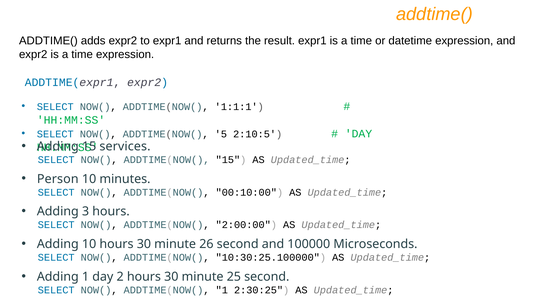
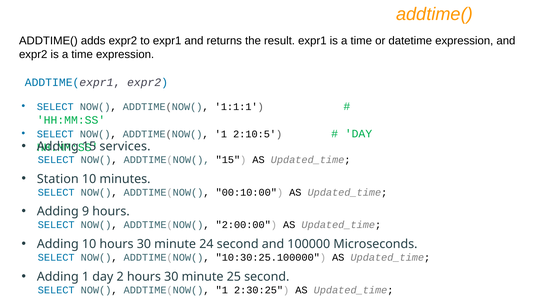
5 at (221, 134): 5 -> 1
Person: Person -> Station
3: 3 -> 9
26: 26 -> 24
